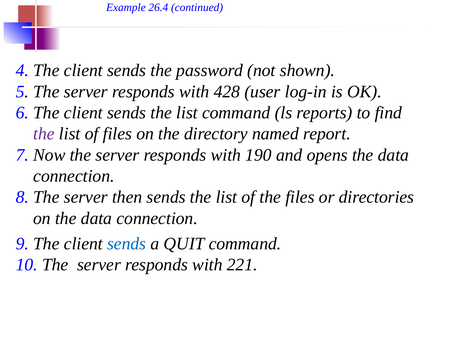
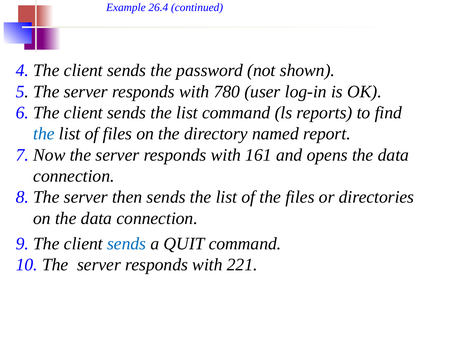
428: 428 -> 780
the at (44, 134) colour: purple -> blue
190: 190 -> 161
